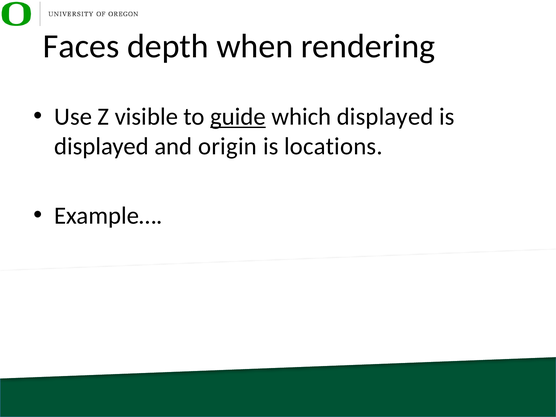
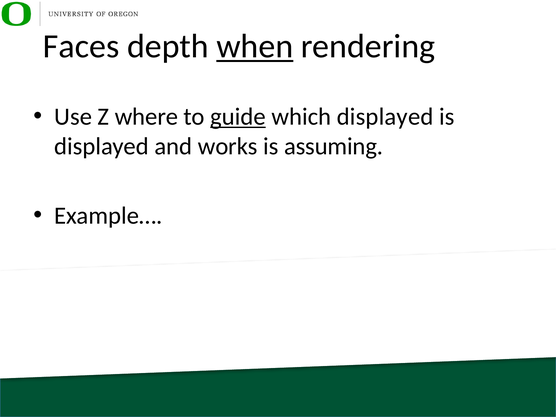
when underline: none -> present
visible: visible -> where
origin: origin -> works
locations: locations -> assuming
